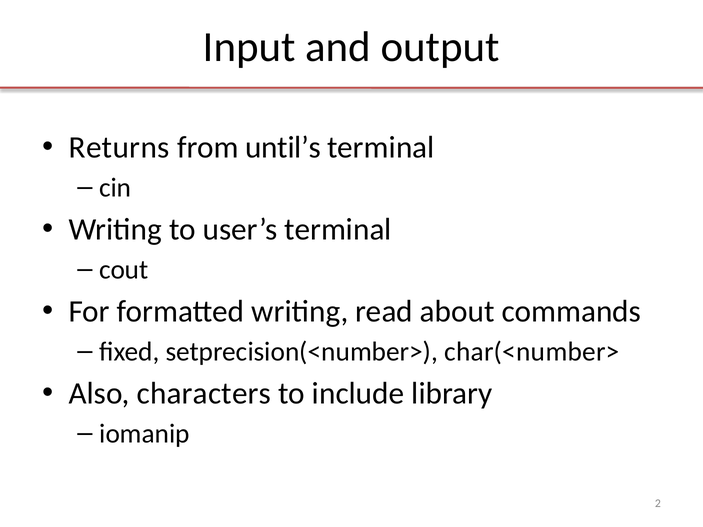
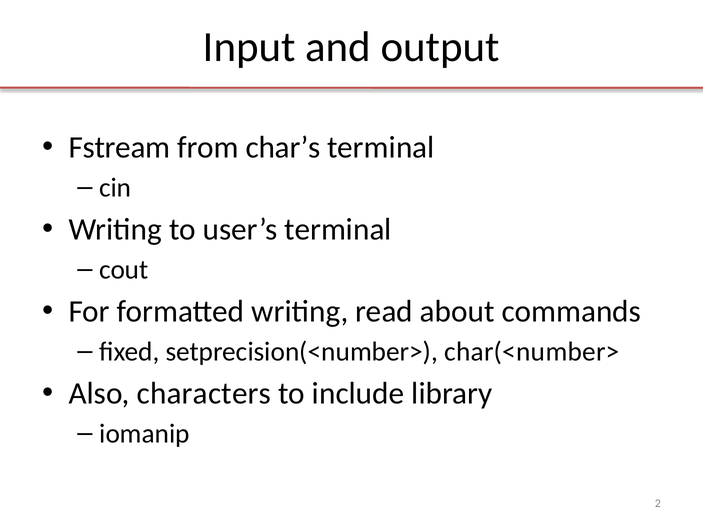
Returns: Returns -> Fstream
until’s: until’s -> char’s
